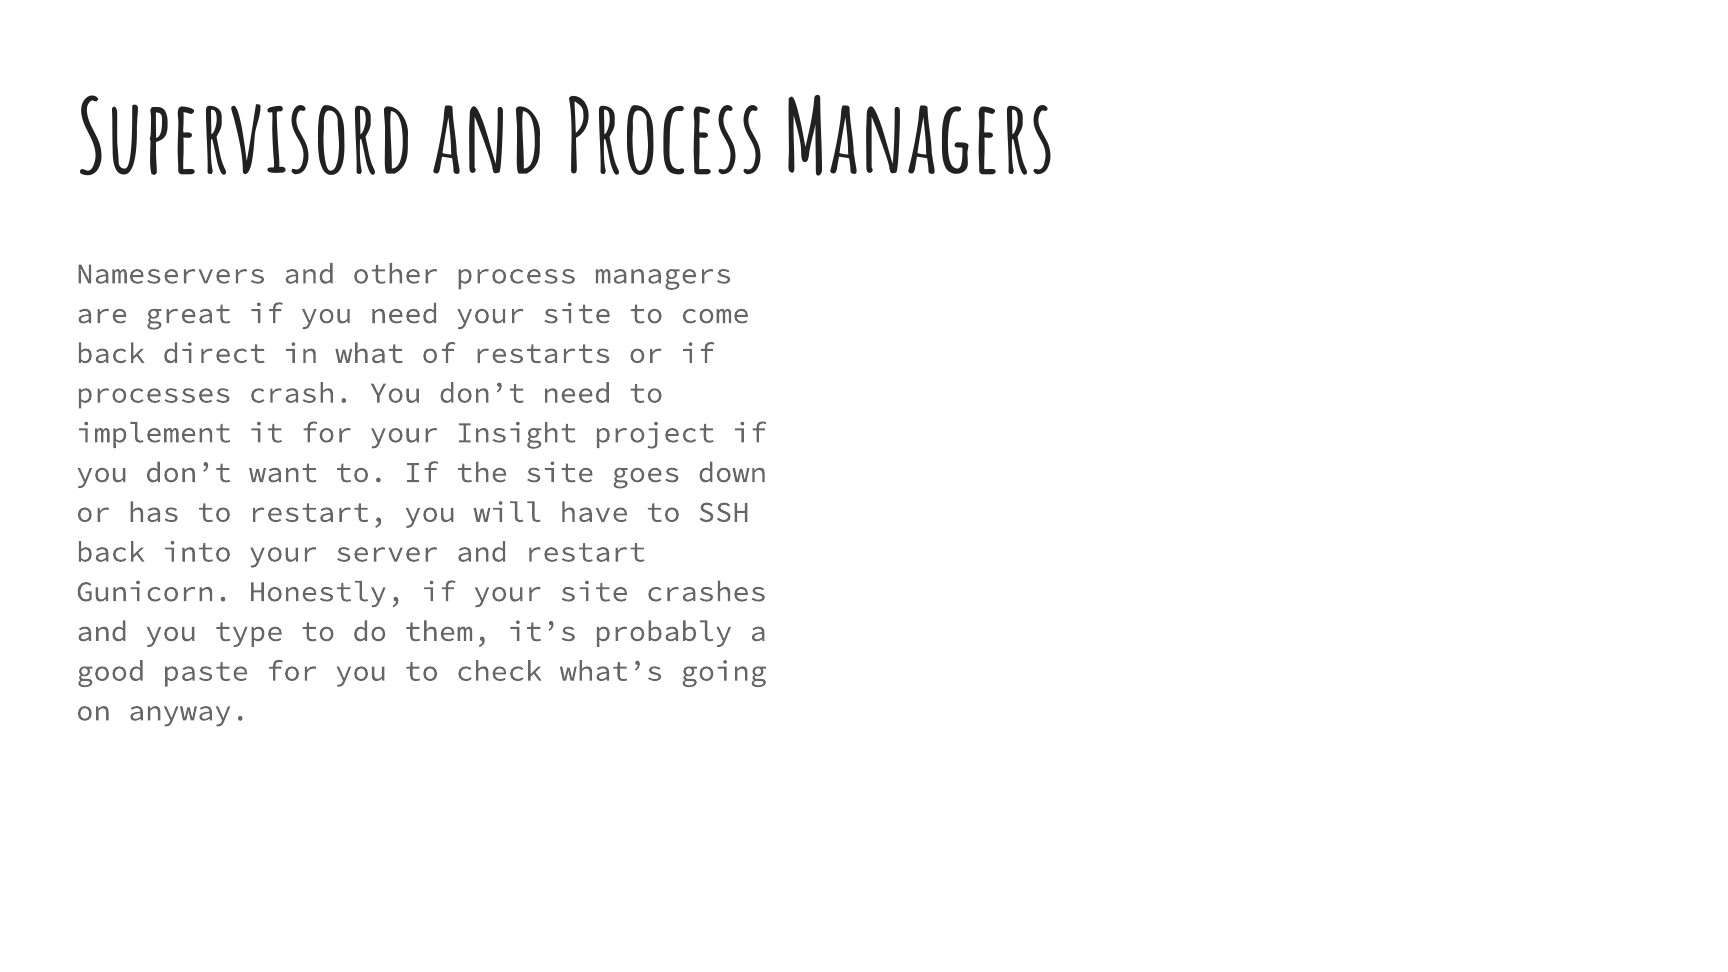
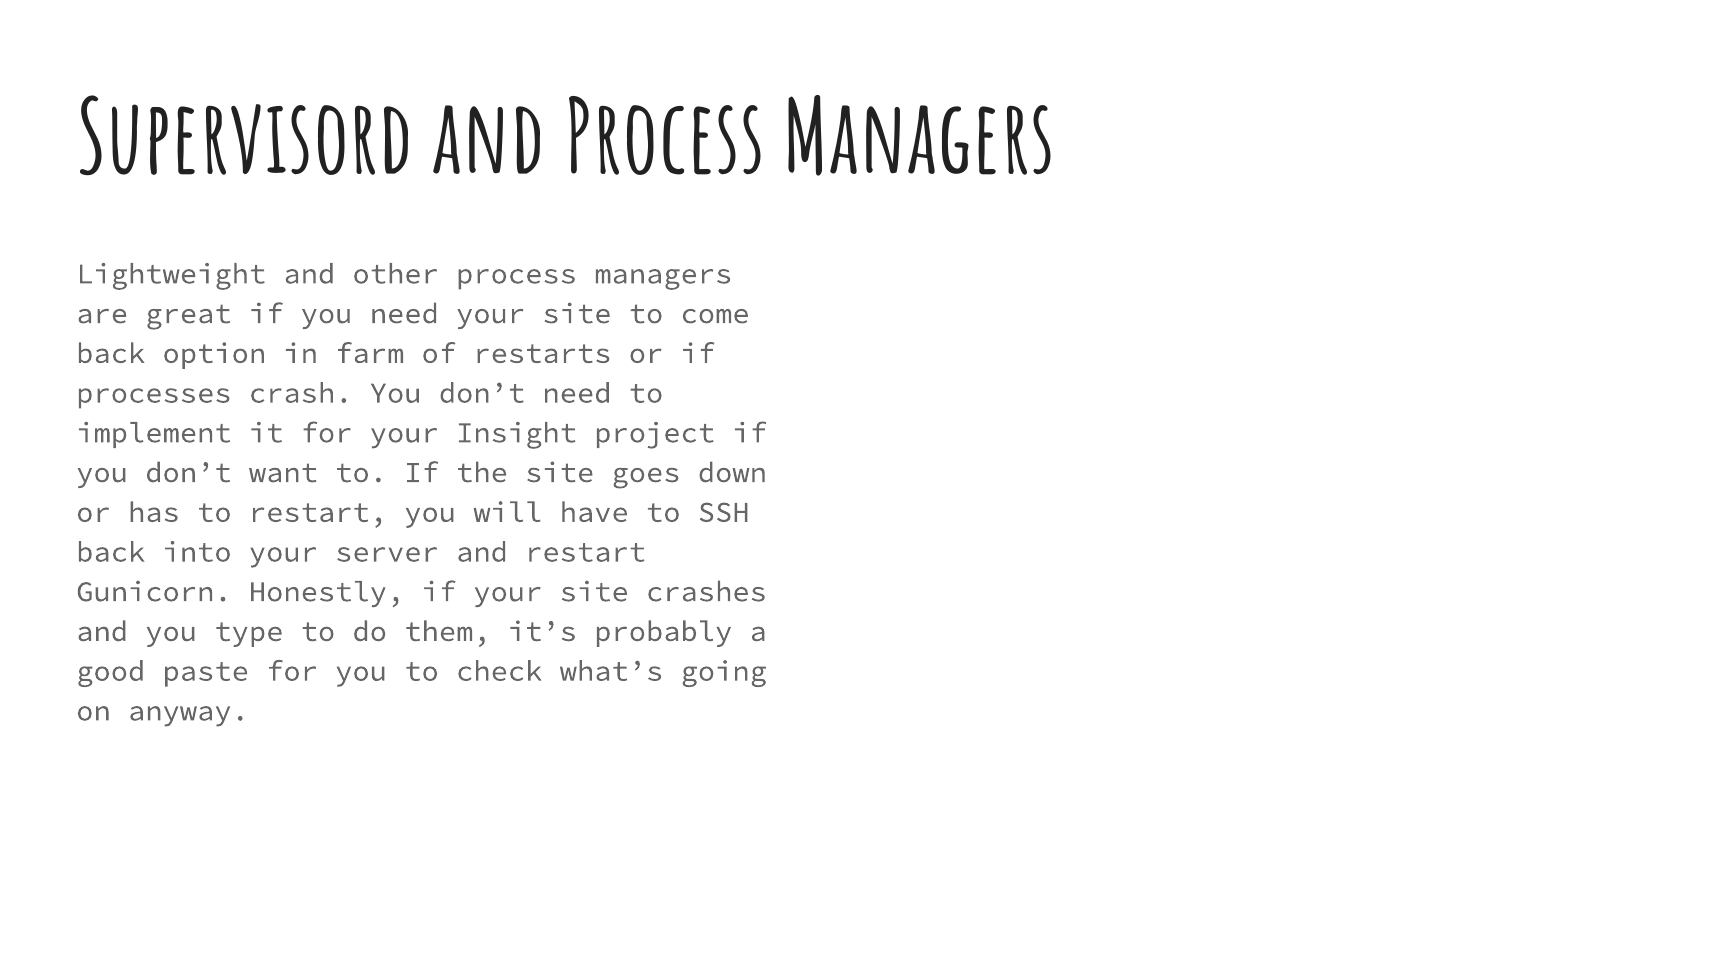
Nameservers: Nameservers -> Lightweight
direct: direct -> option
what: what -> farm
